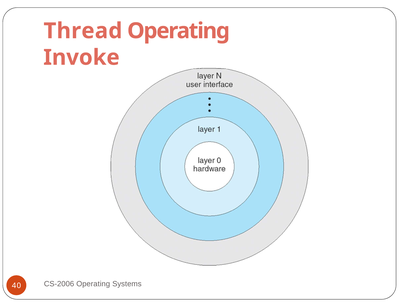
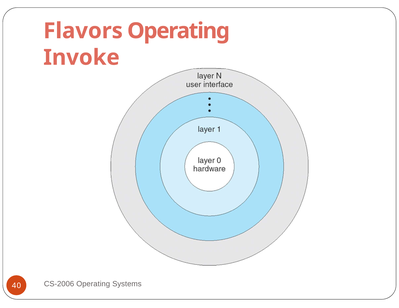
Thread: Thread -> Flavors
